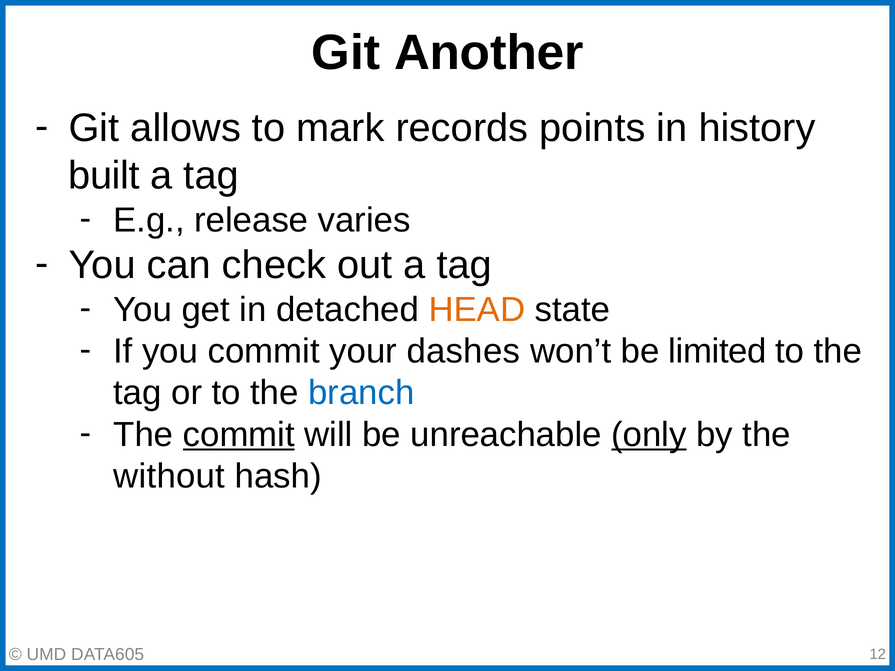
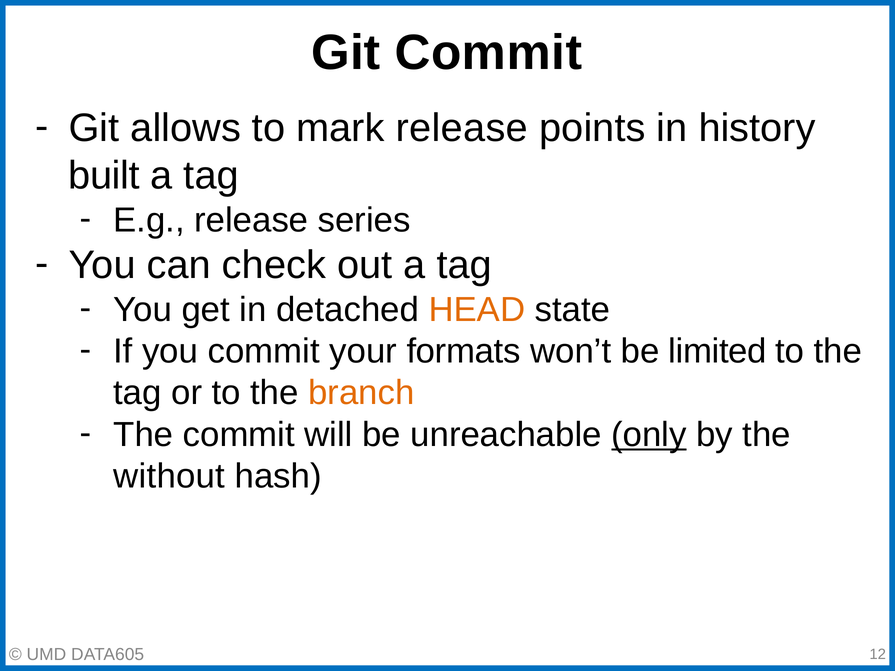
Git Another: Another -> Commit
mark records: records -> release
varies: varies -> series
dashes: dashes -> formats
branch colour: blue -> orange
commit at (239, 435) underline: present -> none
